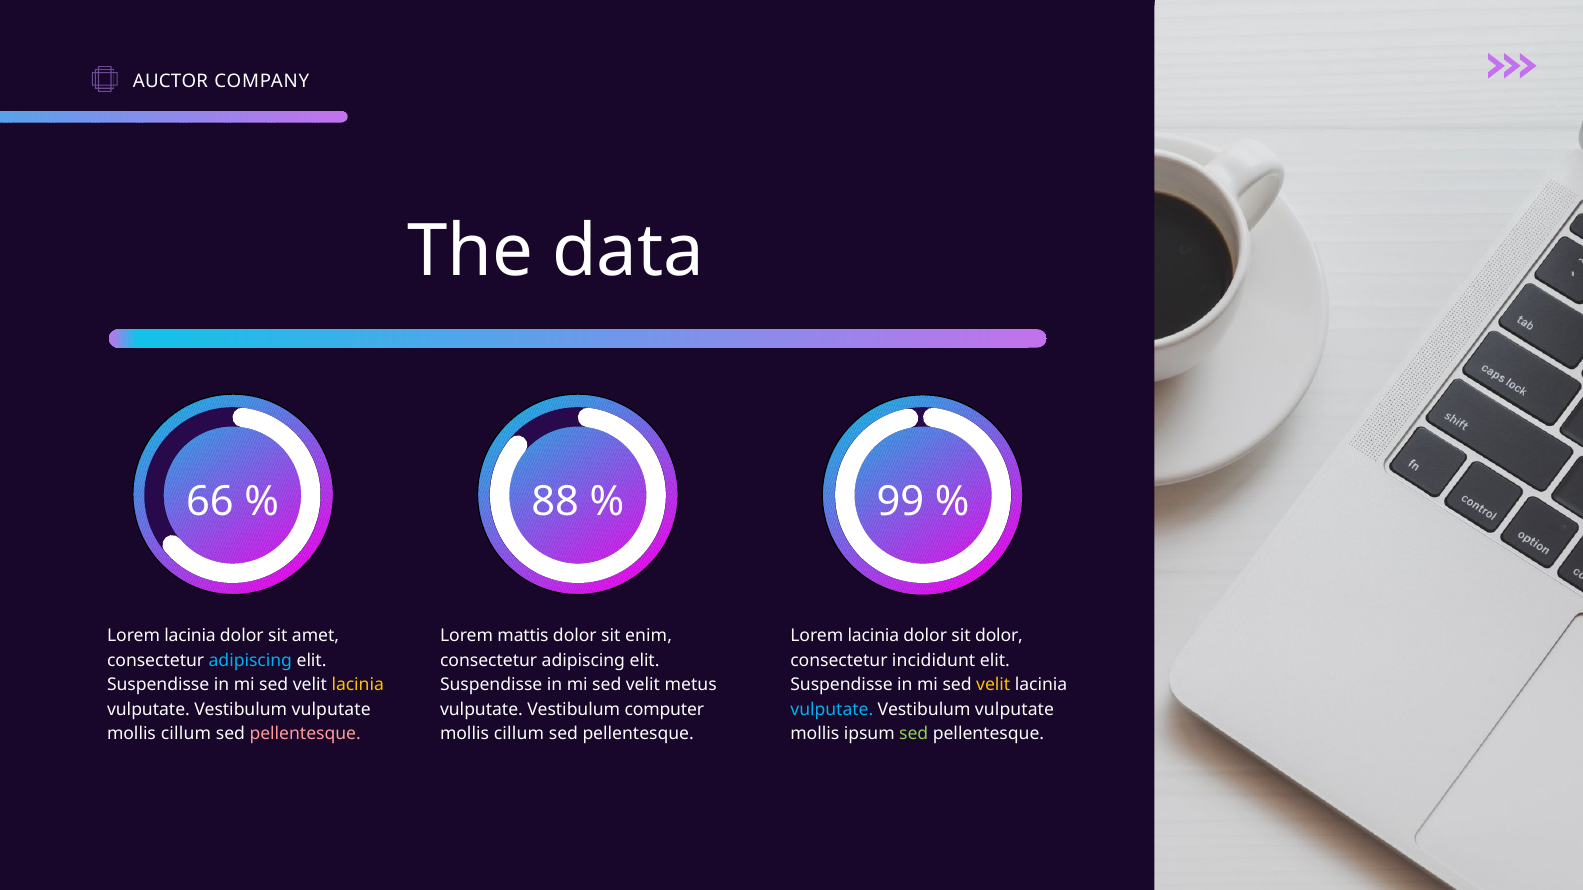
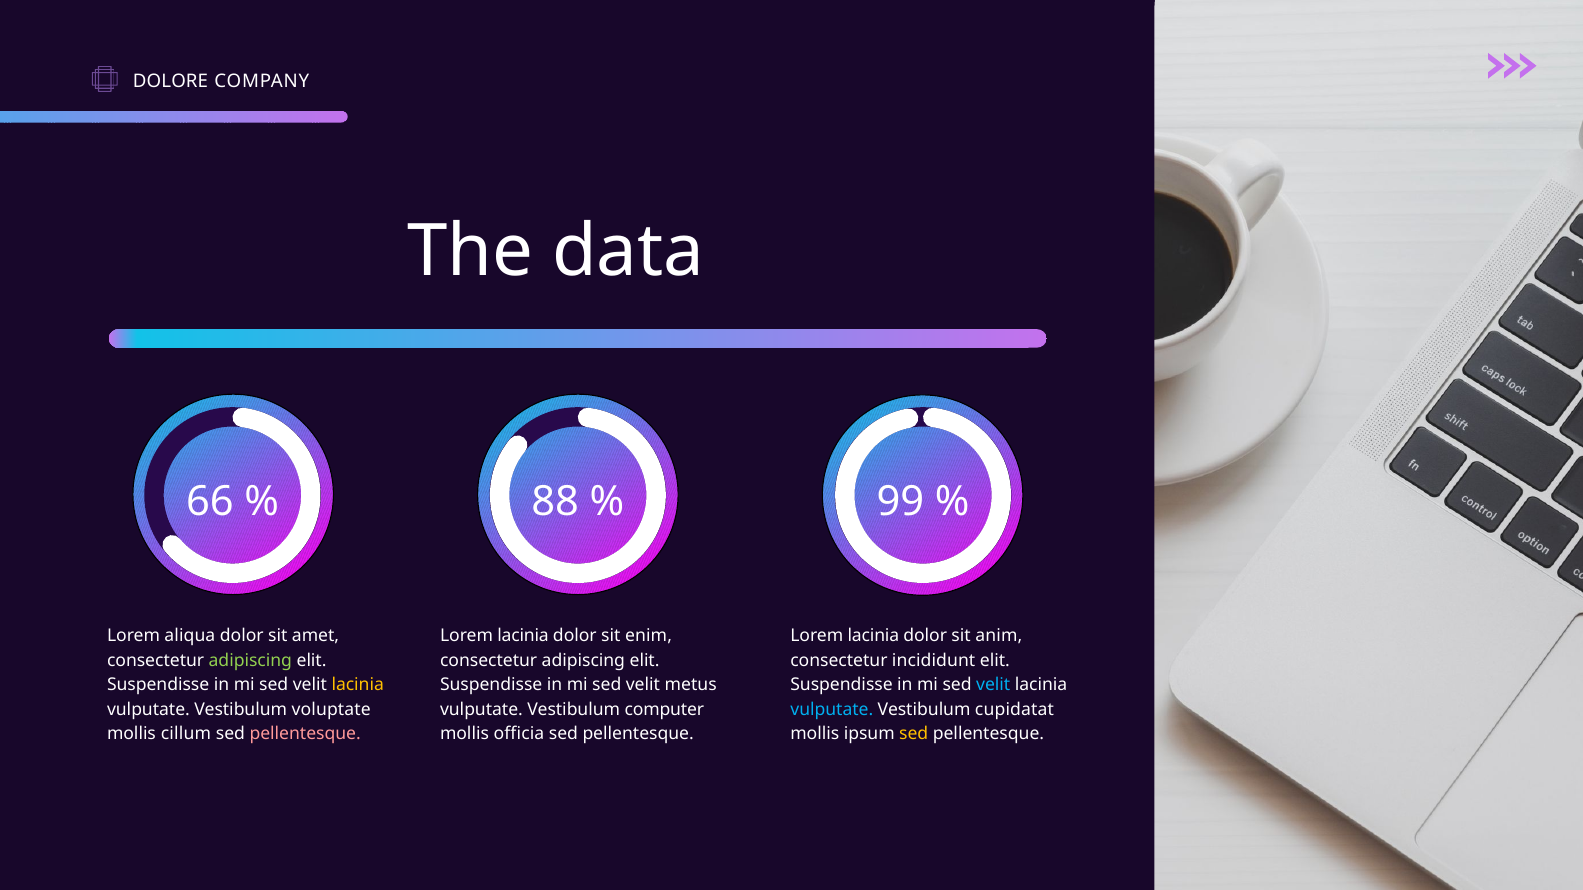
AUCTOR: AUCTOR -> DOLORE
lacinia at (190, 636): lacinia -> aliqua
mattis at (523, 636): mattis -> lacinia
sit dolor: dolor -> anim
adipiscing at (250, 661) colour: light blue -> light green
velit at (993, 685) colour: yellow -> light blue
vulputate at (331, 710): vulputate -> voluptate
vulputate at (1015, 710): vulputate -> cupidatat
cillum at (519, 734): cillum -> officia
sed at (914, 734) colour: light green -> yellow
